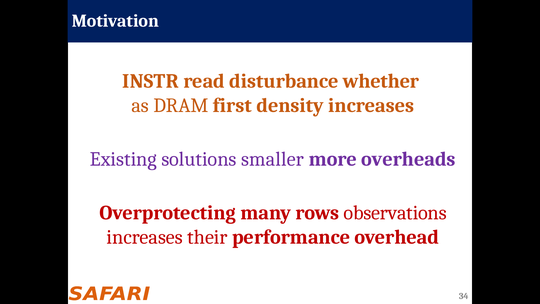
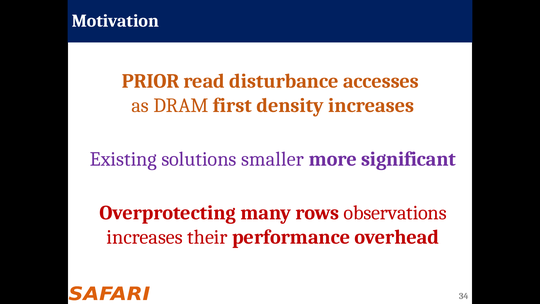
INSTR: INSTR -> PRIOR
whether: whether -> accesses
overheads: overheads -> significant
